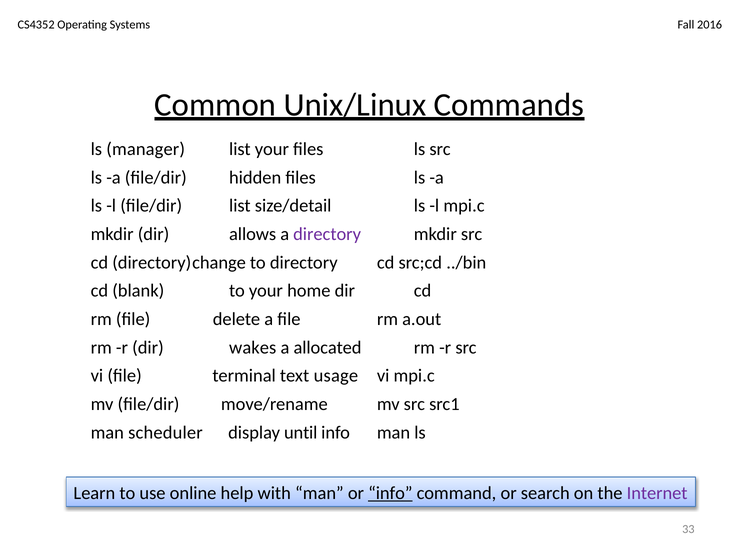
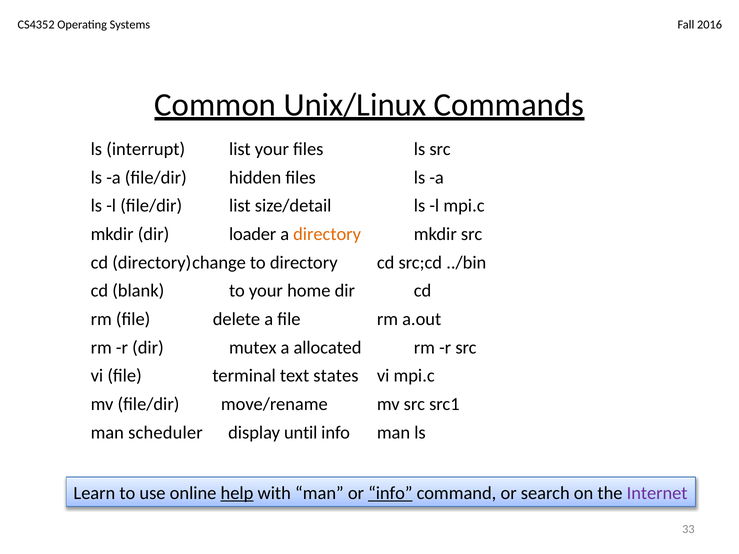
manager: manager -> interrupt
allows: allows -> loader
directory at (327, 234) colour: purple -> orange
wakes: wakes -> mutex
usage: usage -> states
help underline: none -> present
